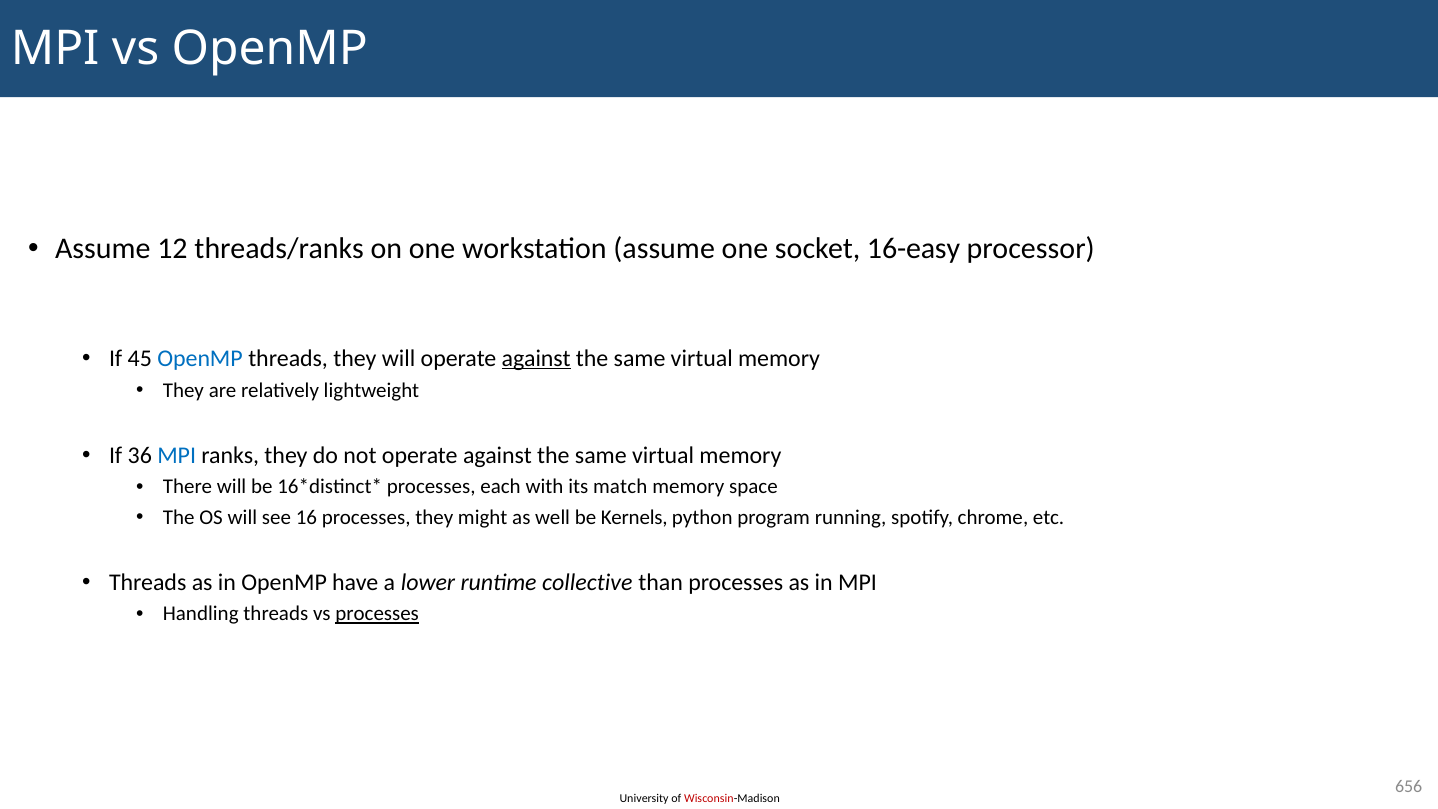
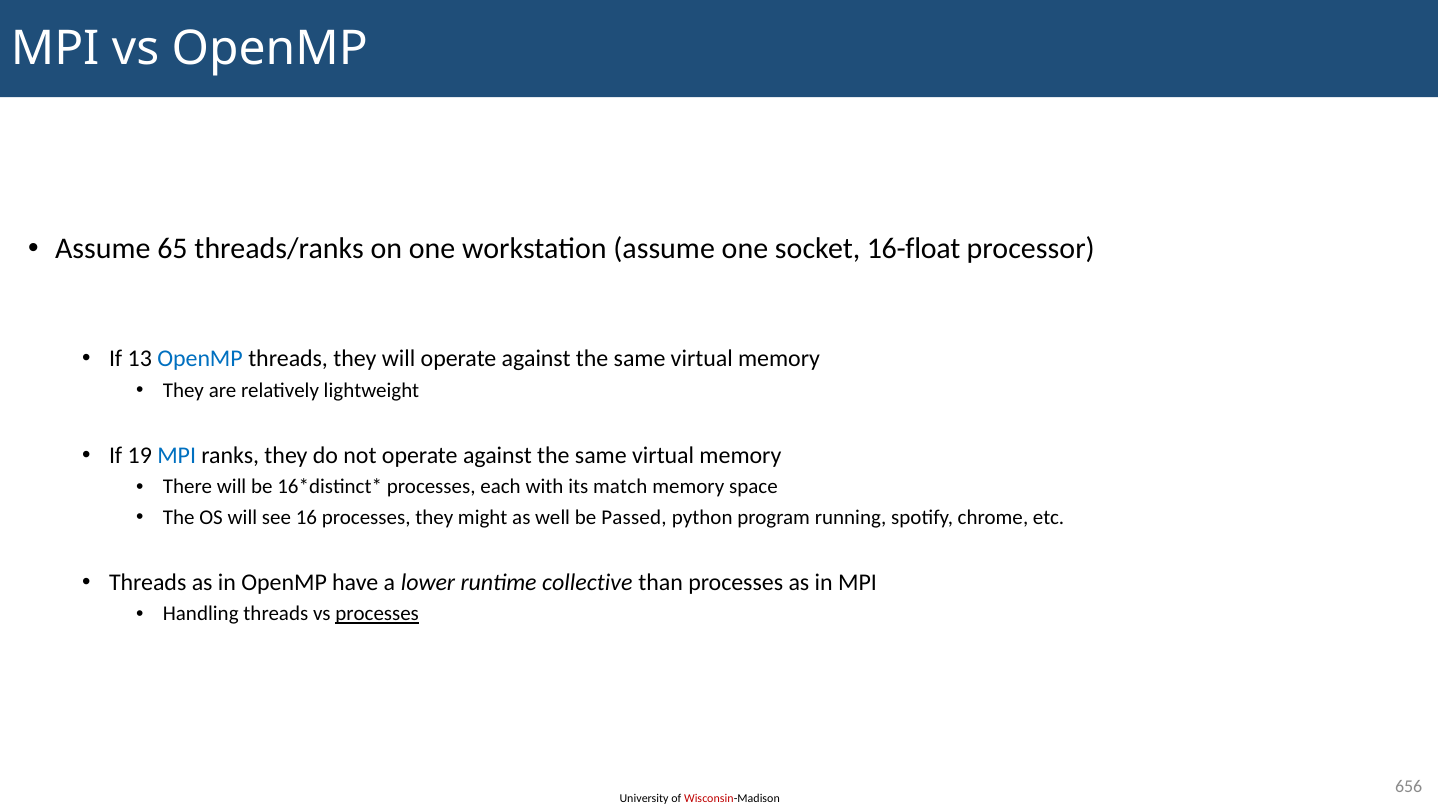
12: 12 -> 65
16-easy: 16-easy -> 16-float
45: 45 -> 13
against at (536, 358) underline: present -> none
36: 36 -> 19
Kernels: Kernels -> Passed
